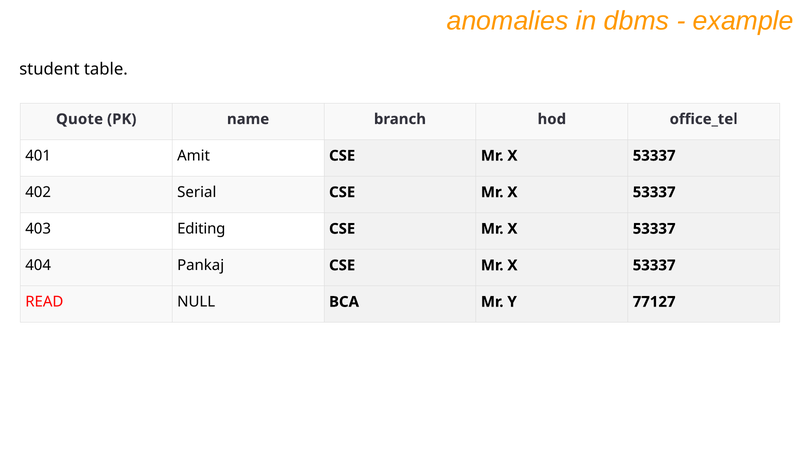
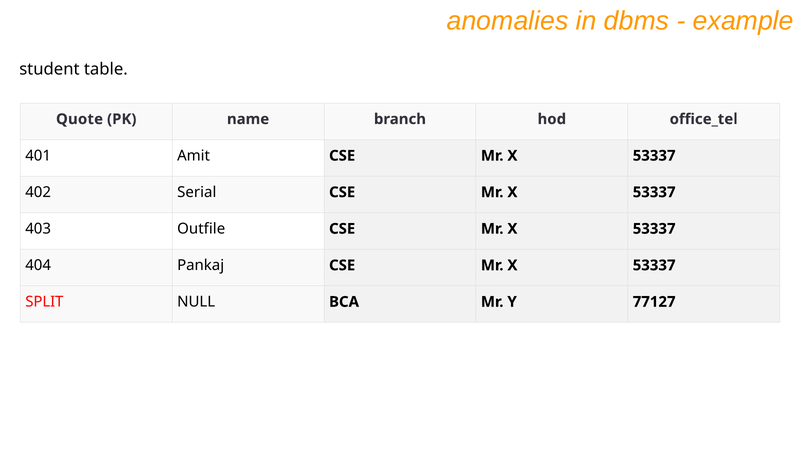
Editing: Editing -> Outfile
READ: READ -> SPLIT
